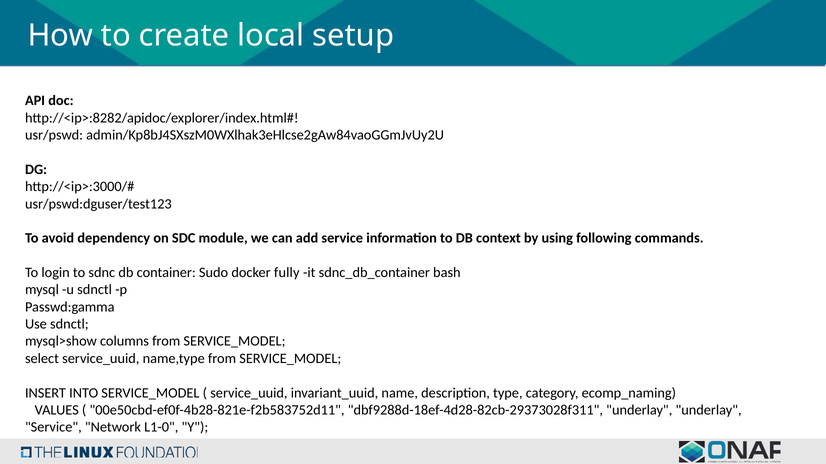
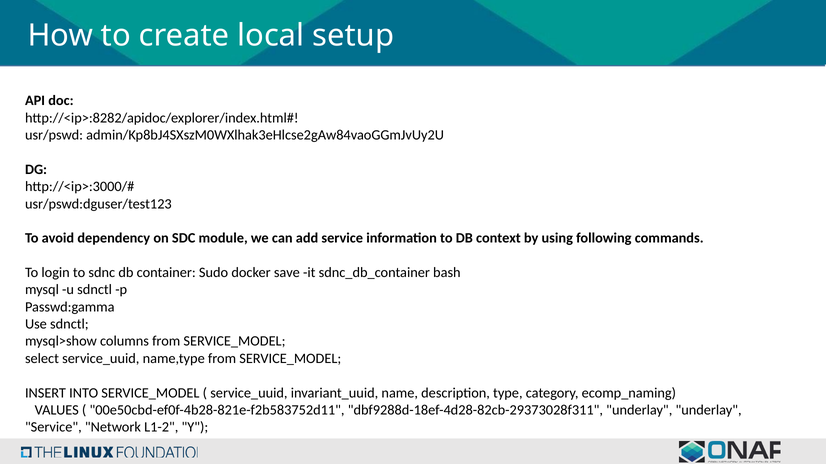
fully: fully -> save
L1-0: L1-0 -> L1-2
